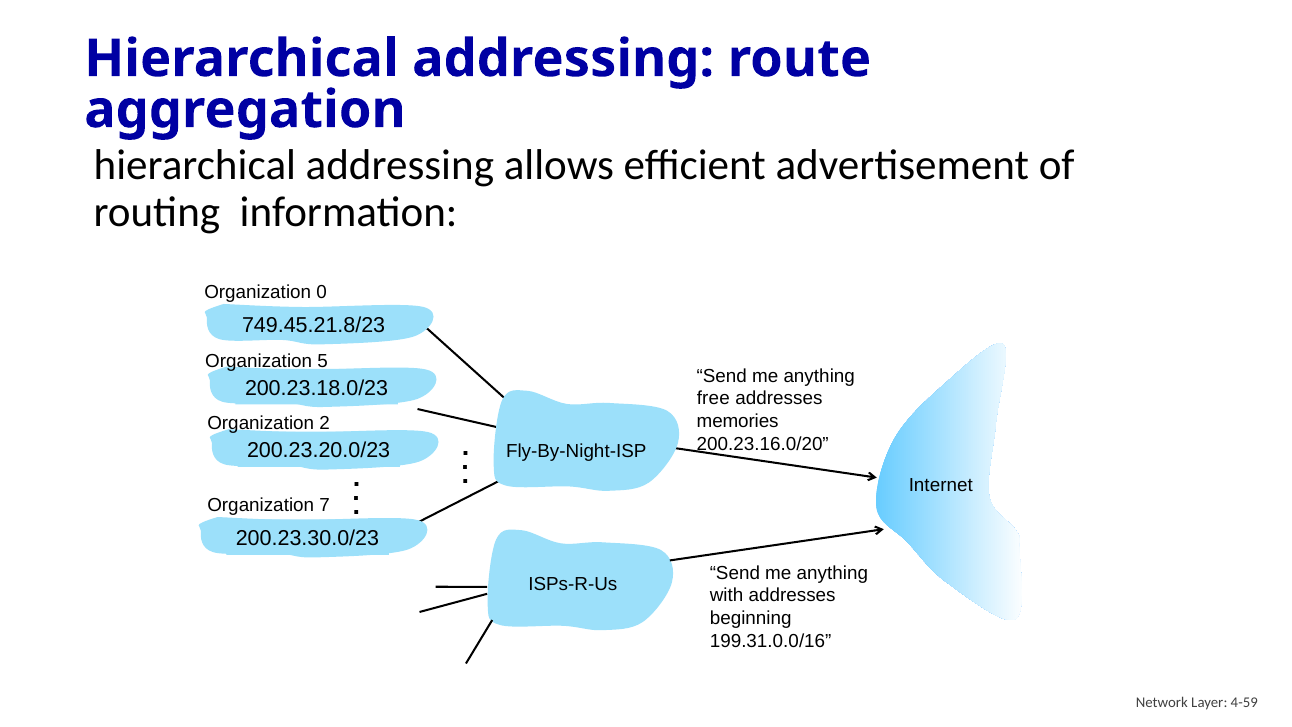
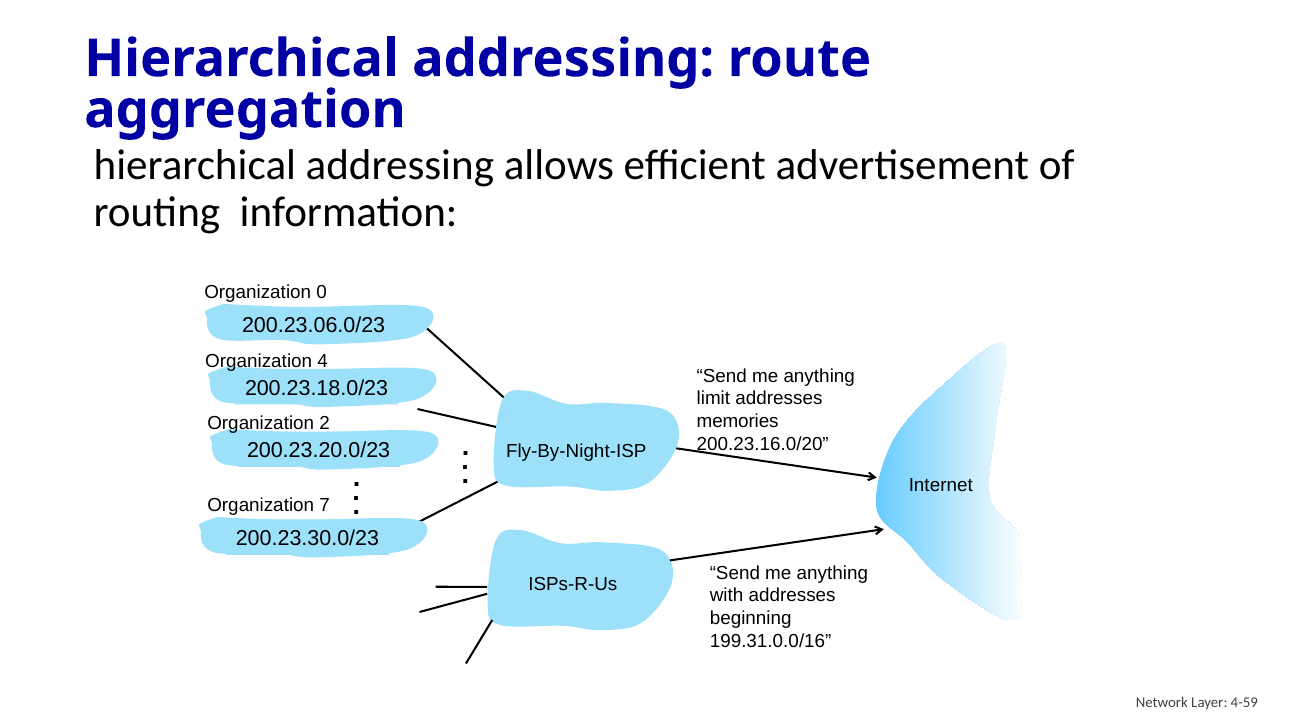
749.45.21.8/23: 749.45.21.8/23 -> 200.23.06.0/23
5: 5 -> 4
free: free -> limit
